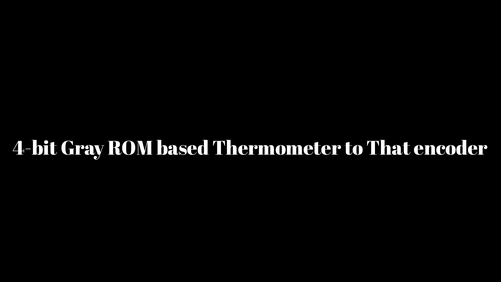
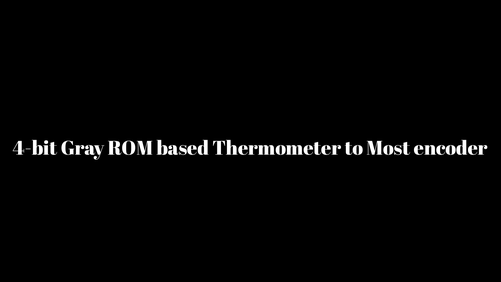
That: That -> Most
